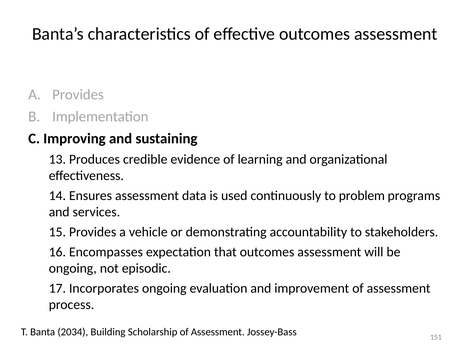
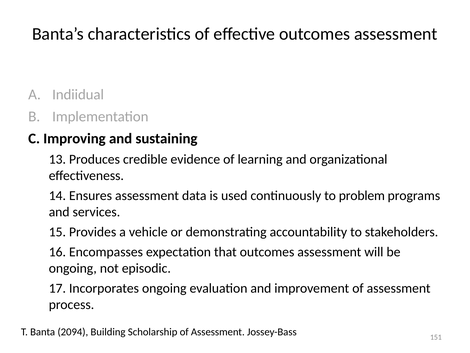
A Provides: Provides -> Indiidual
2034: 2034 -> 2094
